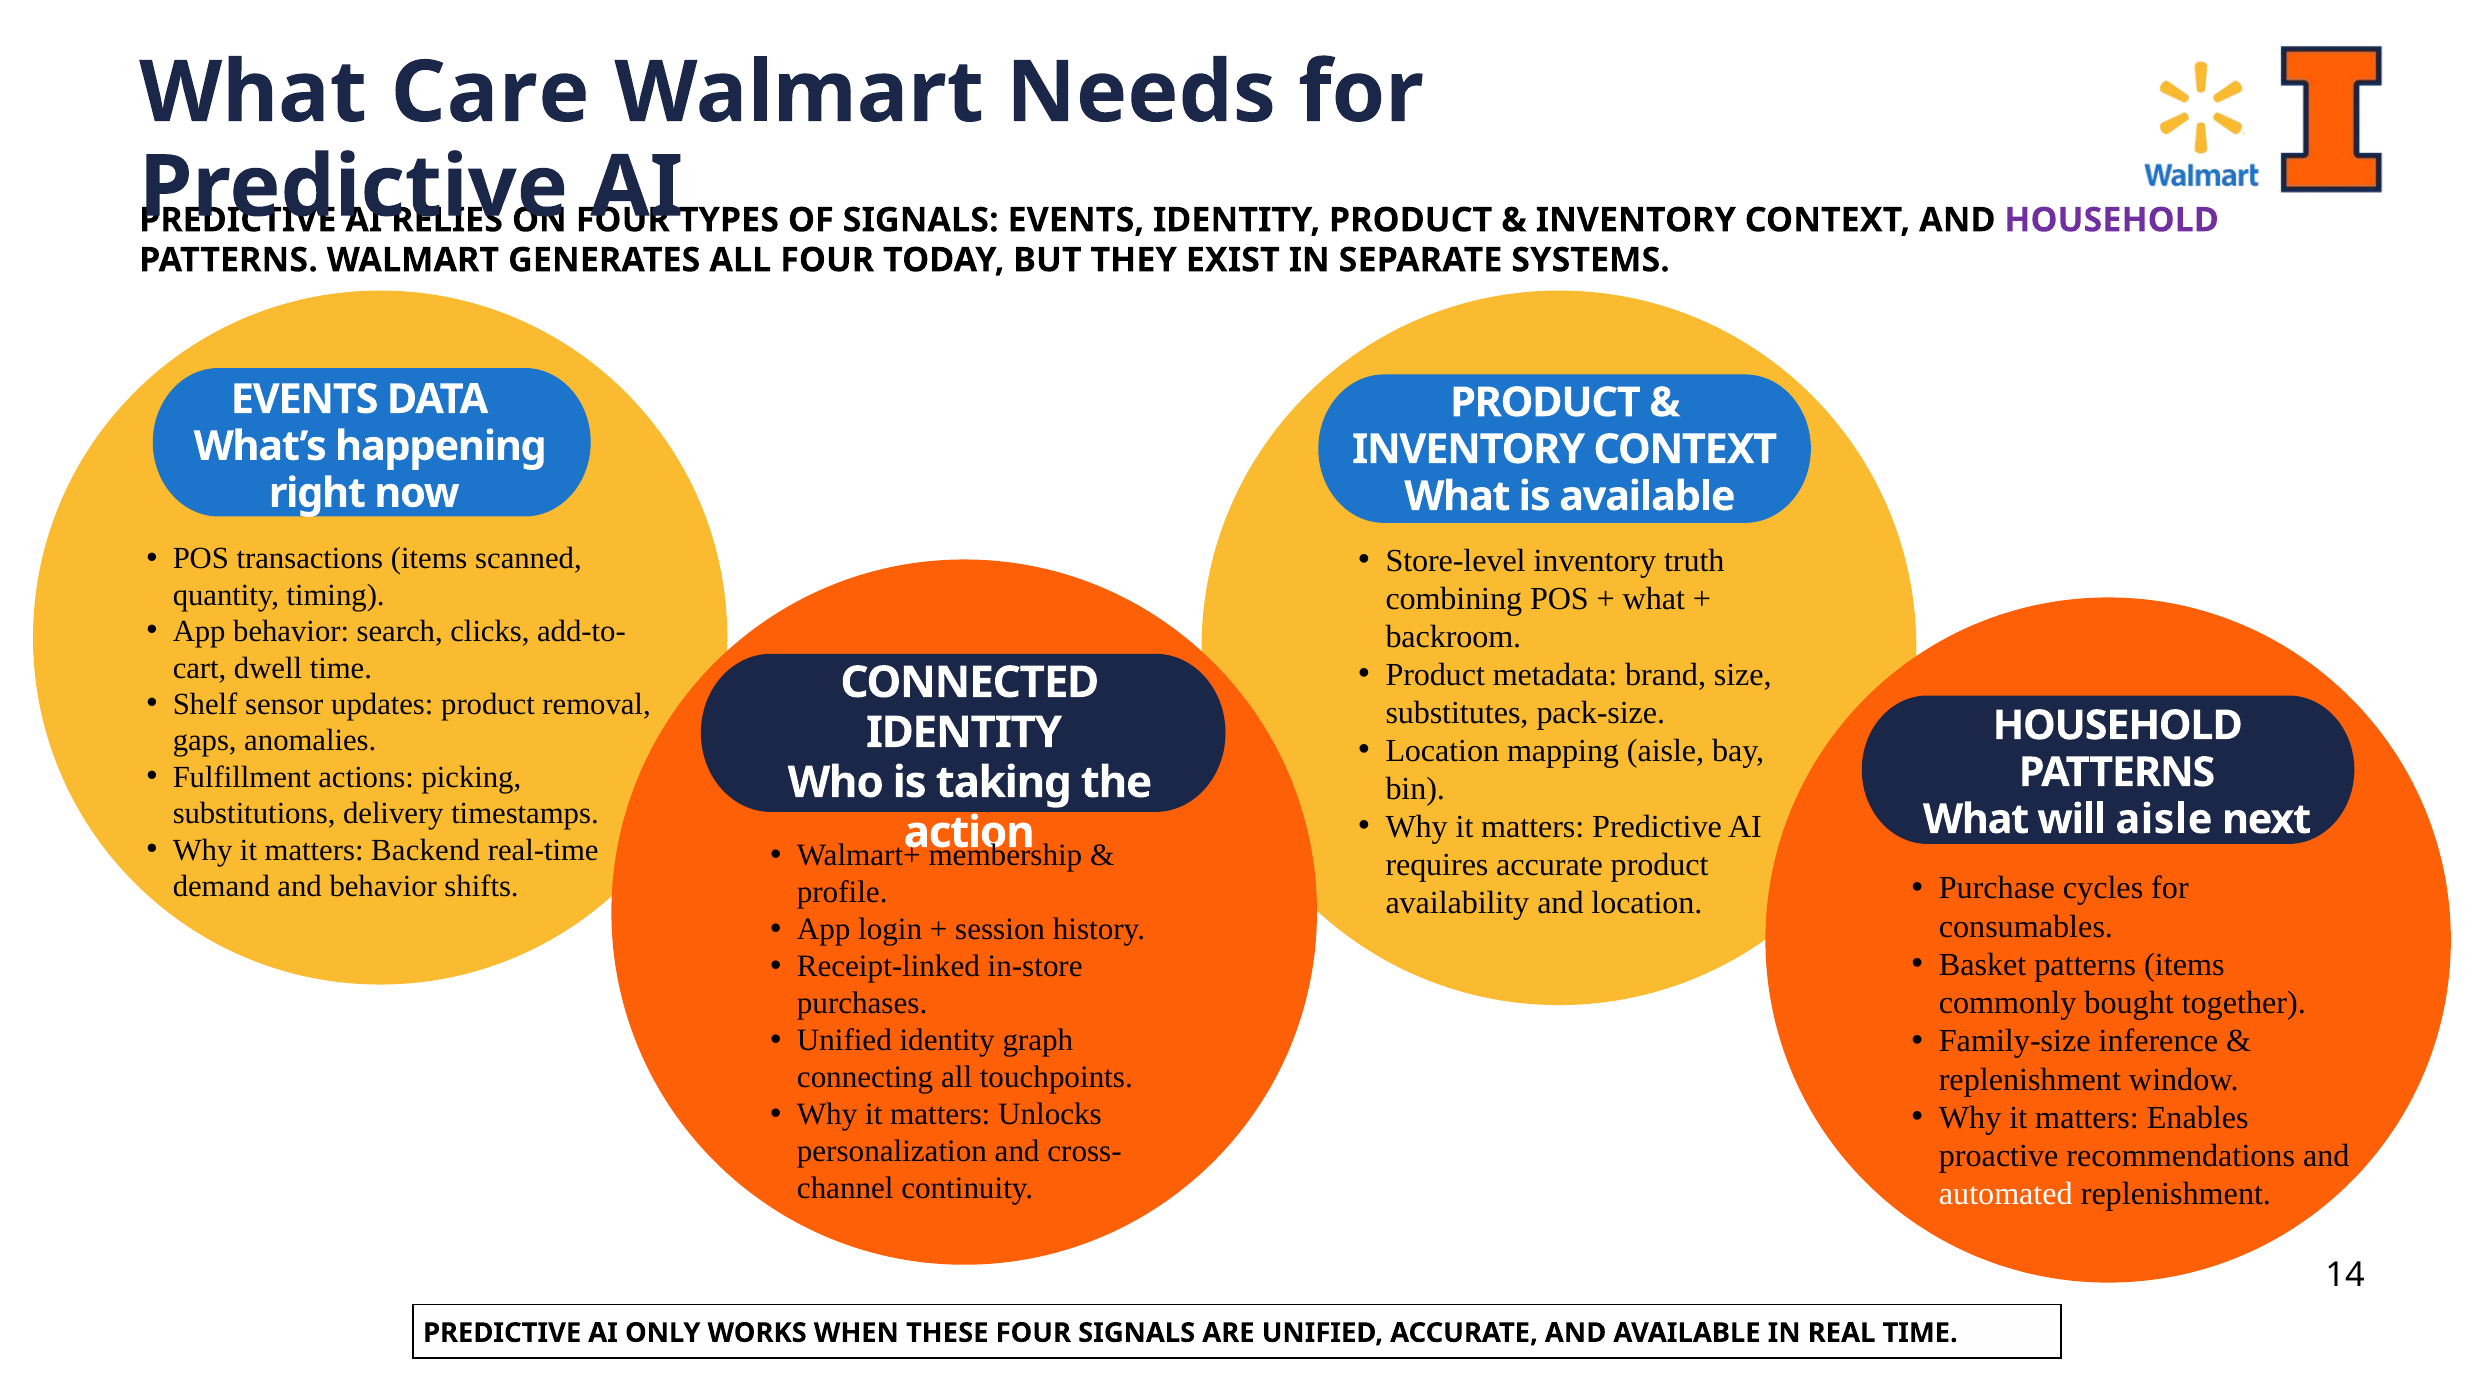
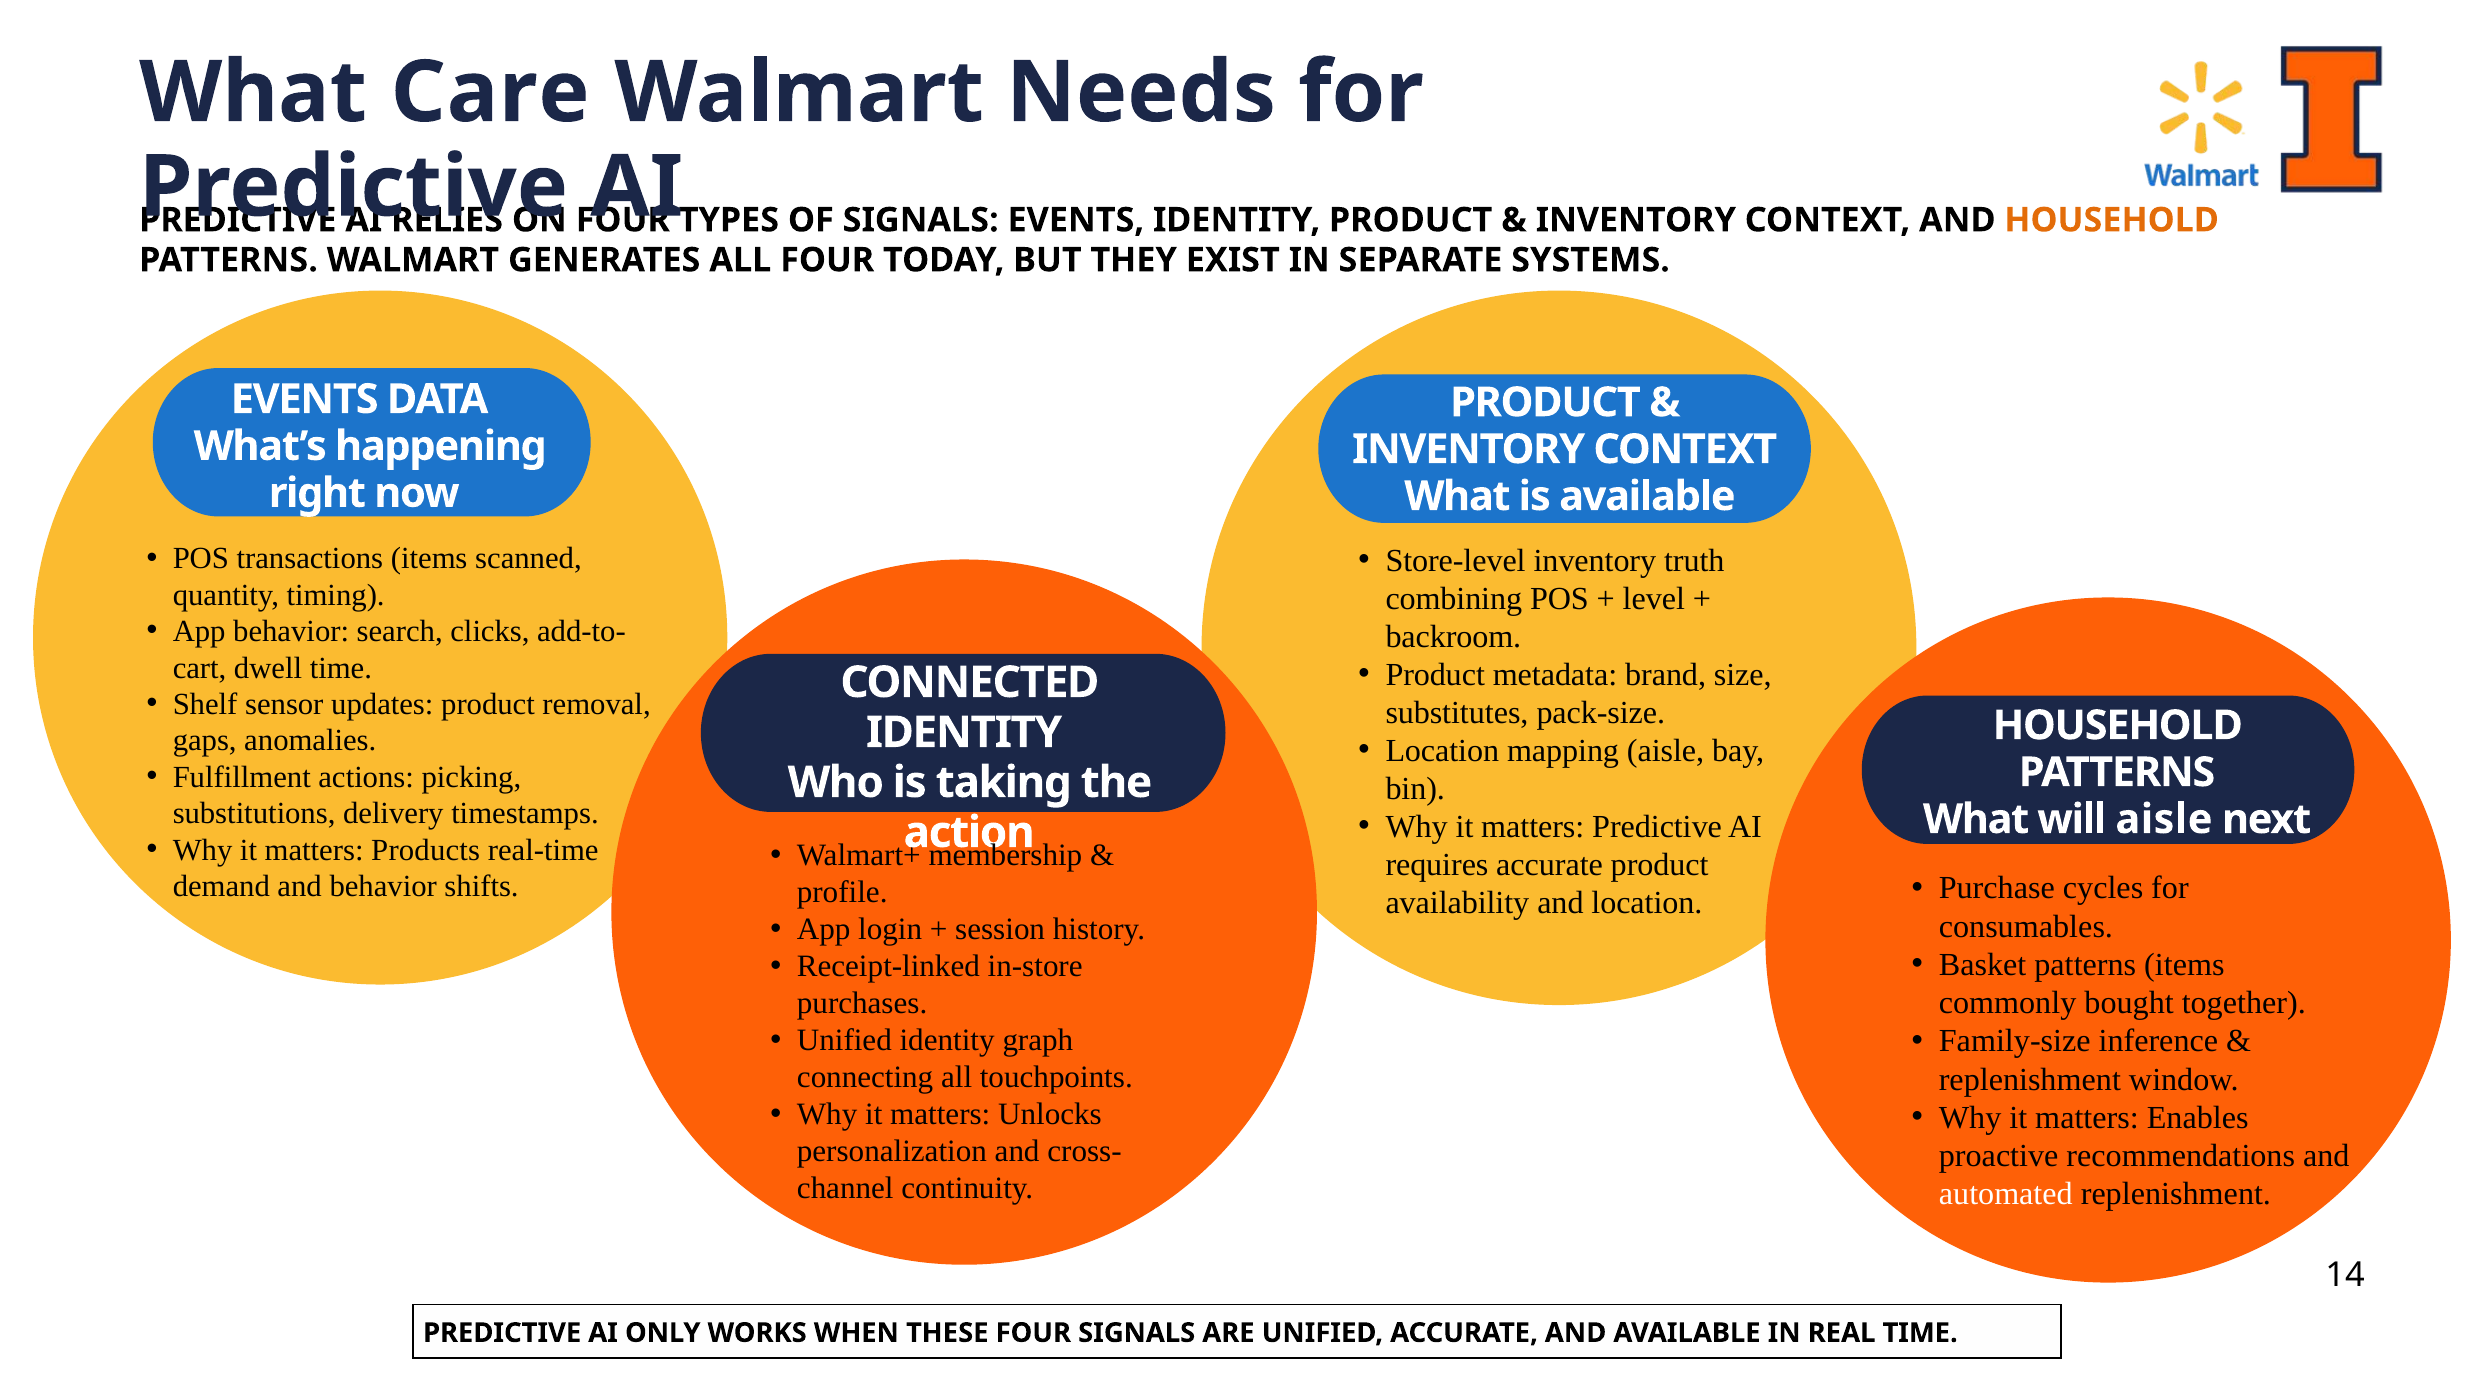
HOUSEHOLD at (2112, 220) colour: purple -> orange
what at (1654, 599): what -> level
Backend: Backend -> Products
